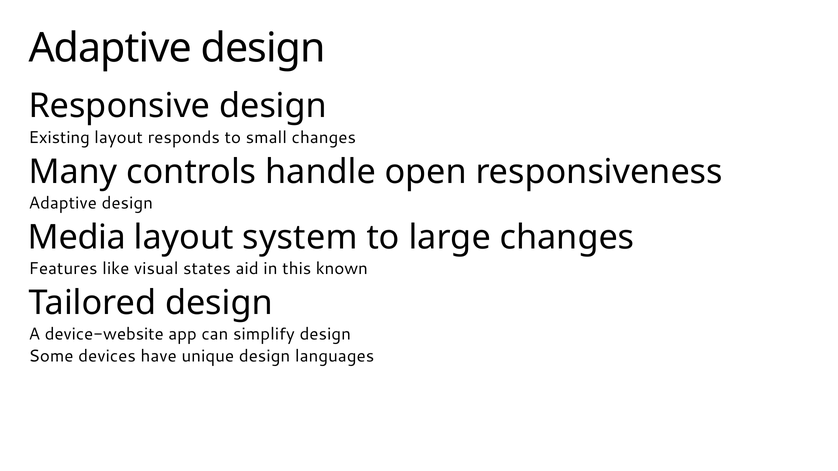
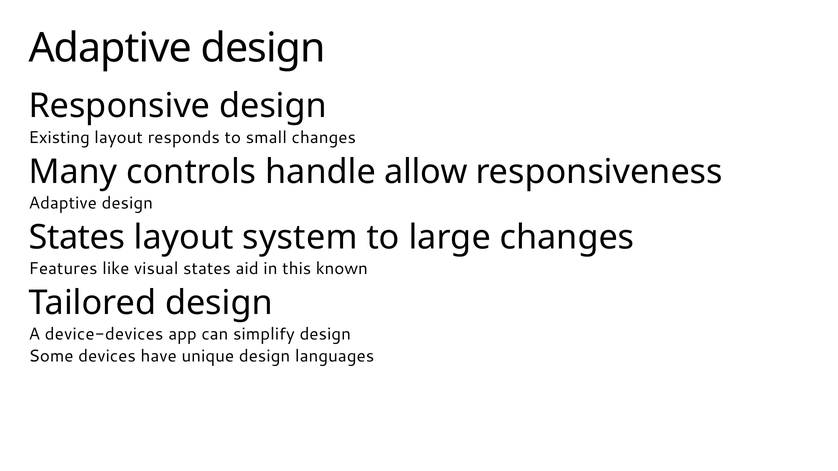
open: open -> allow
Media at (77, 238): Media -> States
device-website: device-website -> device-devices
